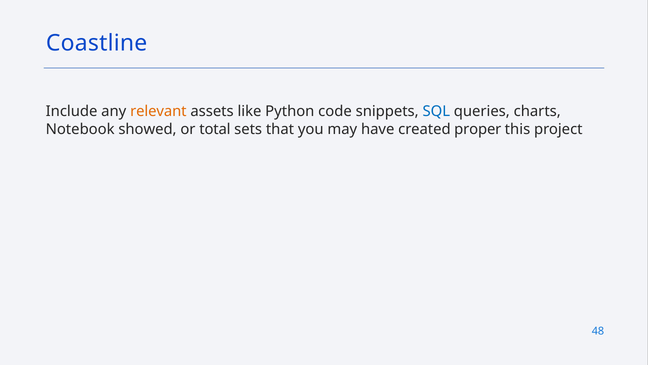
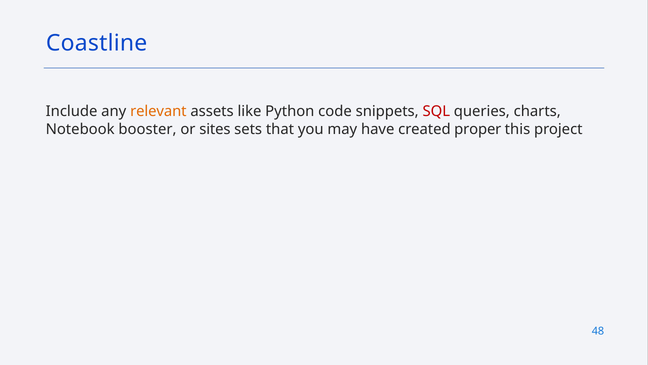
SQL colour: blue -> red
showed: showed -> booster
total: total -> sites
